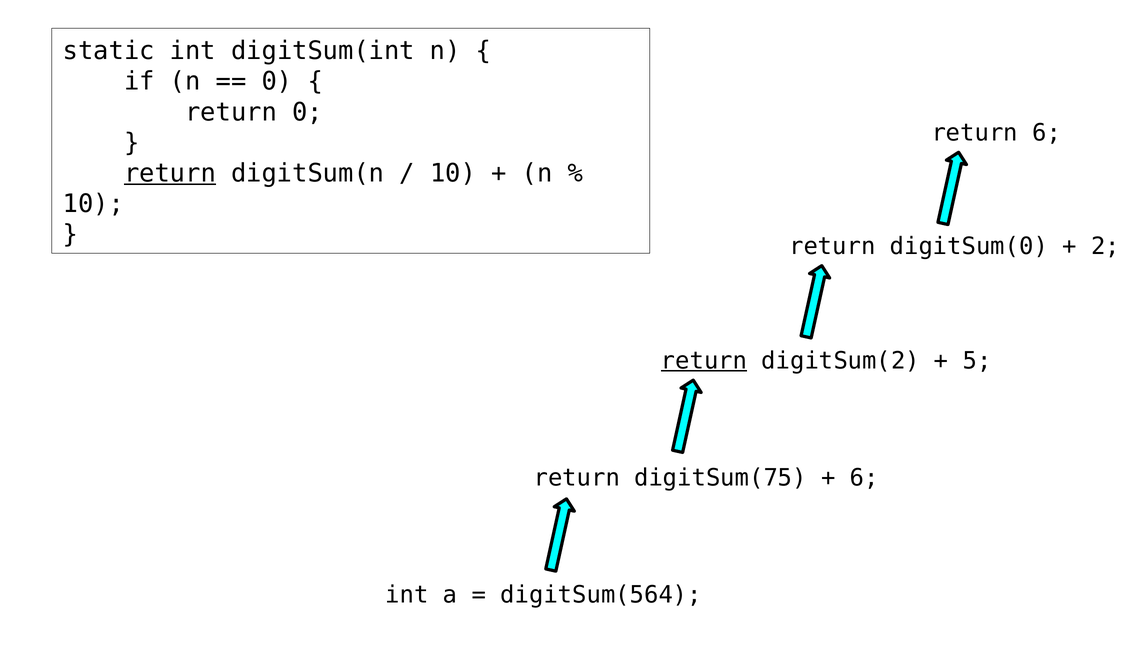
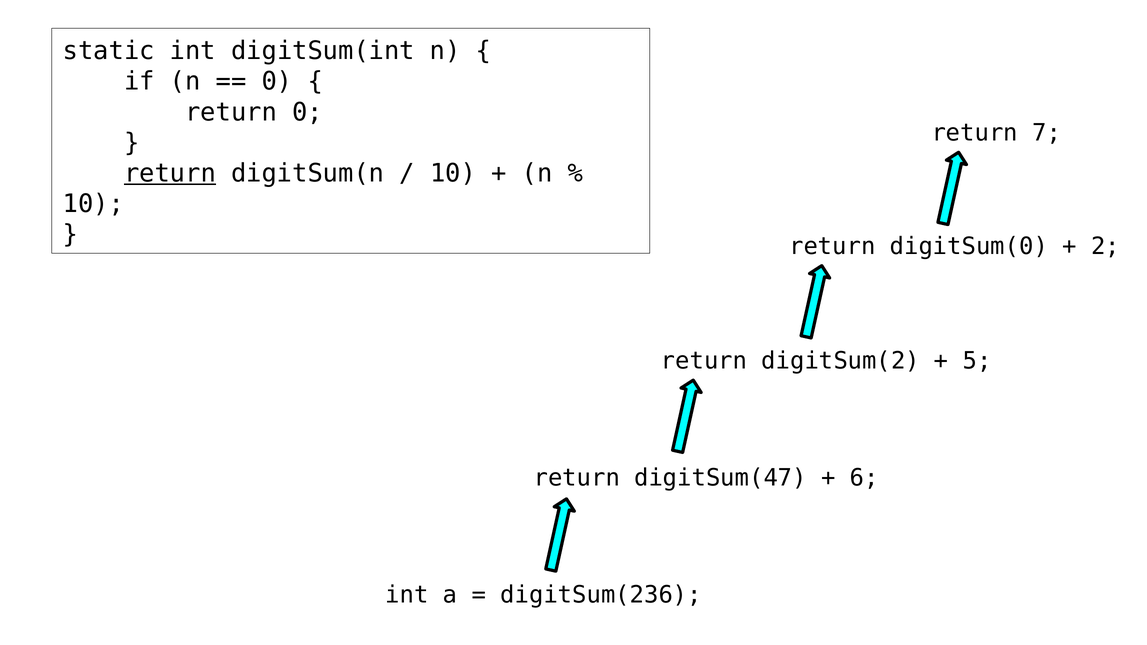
return 6: 6 -> 7
return at (704, 361) underline: present -> none
digitSum(75: digitSum(75 -> digitSum(47
digitSum(564: digitSum(564 -> digitSum(236
